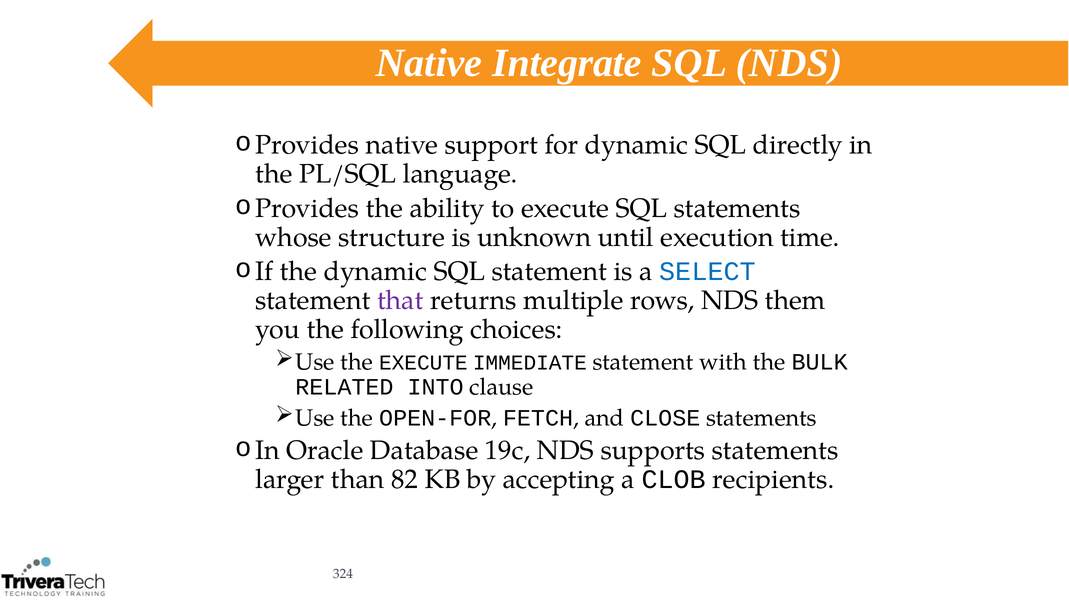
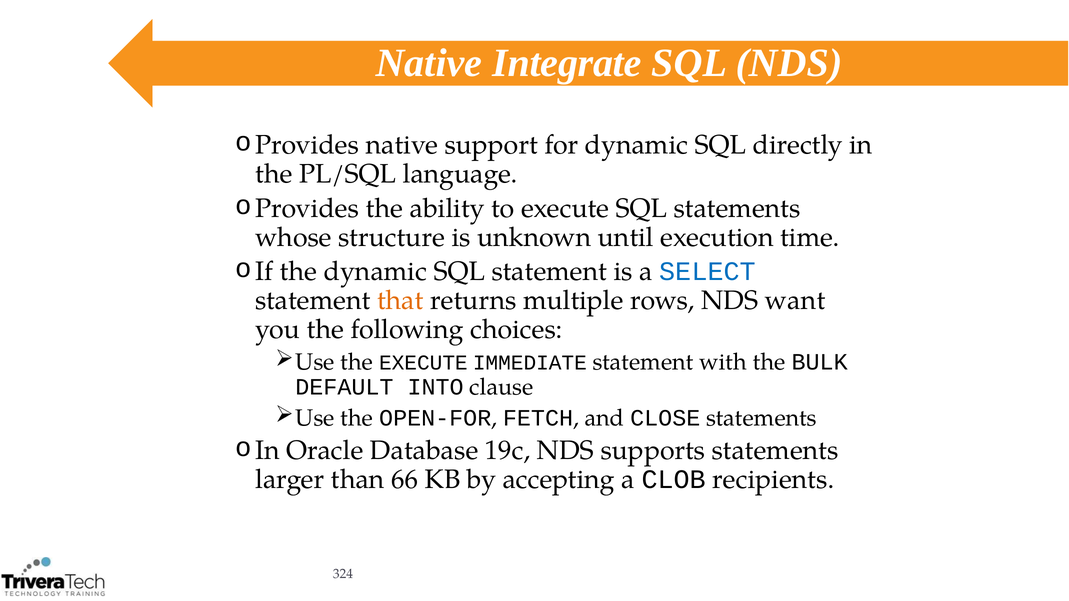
that colour: purple -> orange
them: them -> want
RELATED: RELATED -> DEFAULT
82: 82 -> 66
